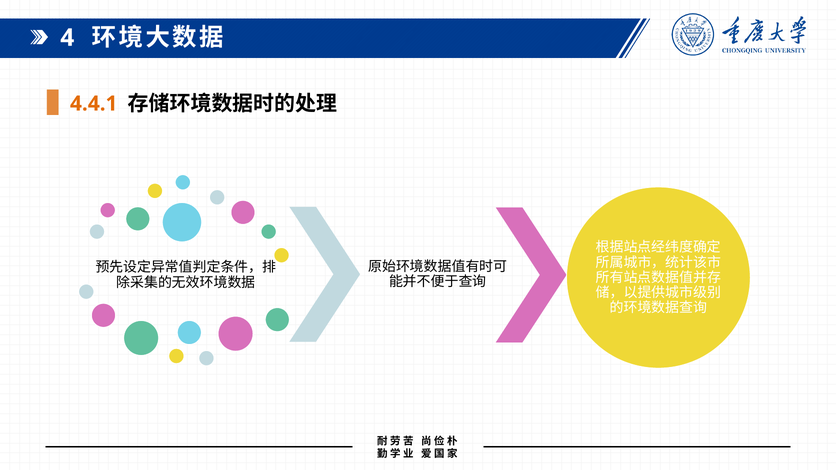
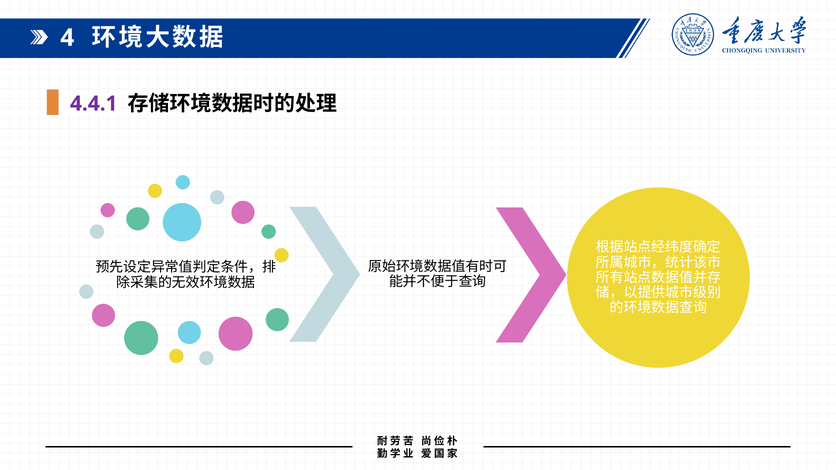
4.4.1 colour: orange -> purple
